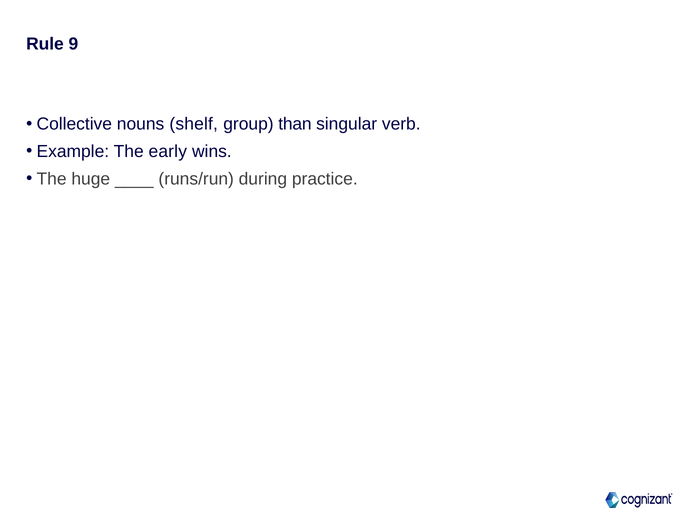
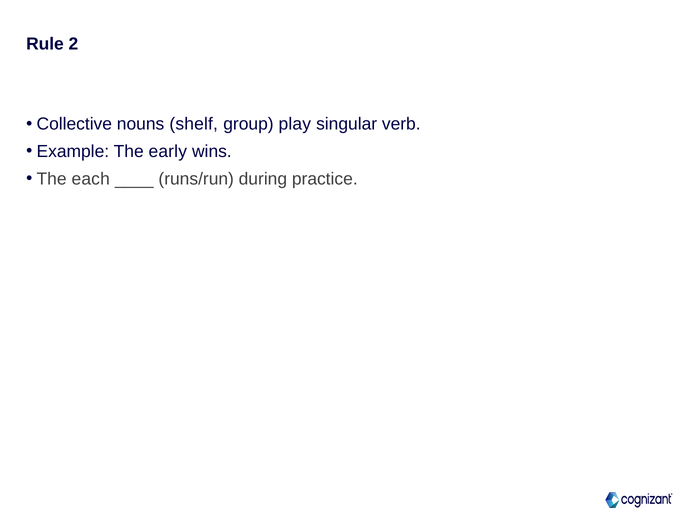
9: 9 -> 2
than: than -> play
huge: huge -> each
